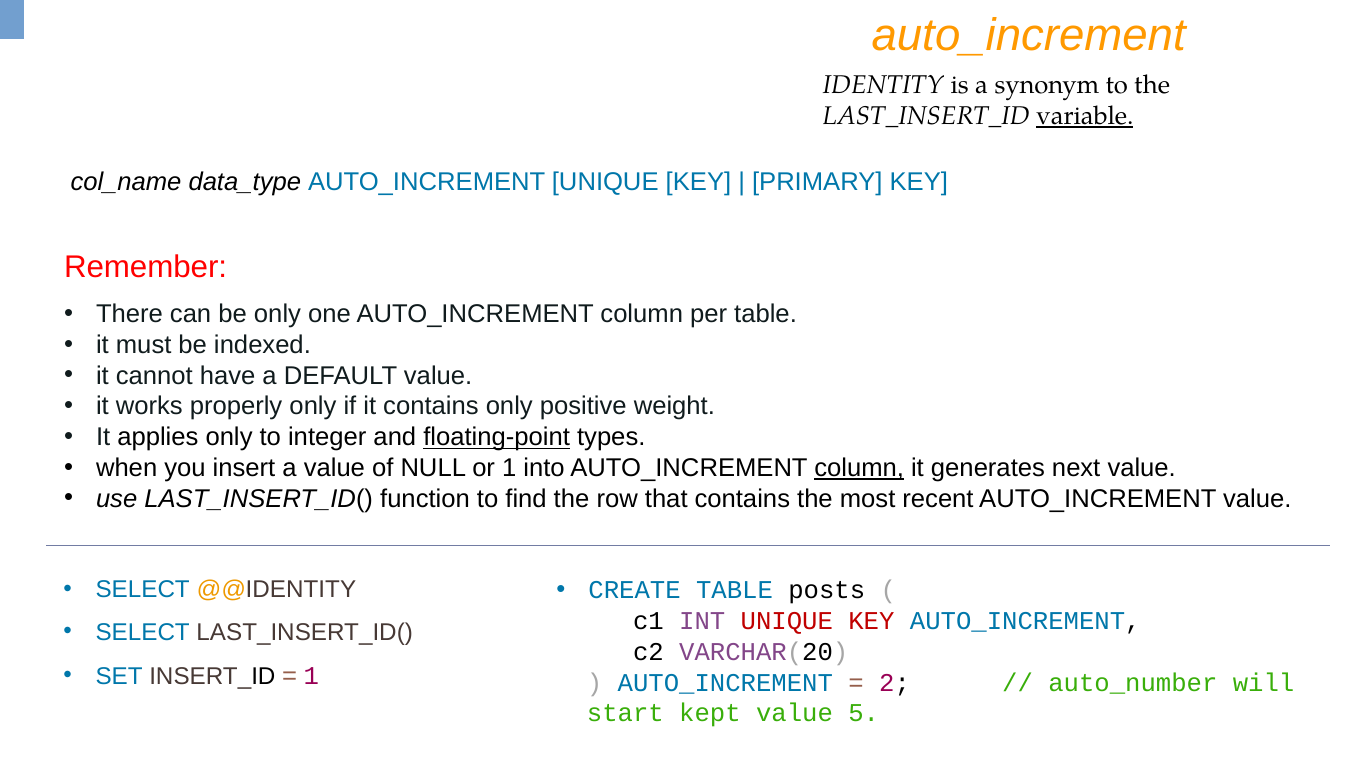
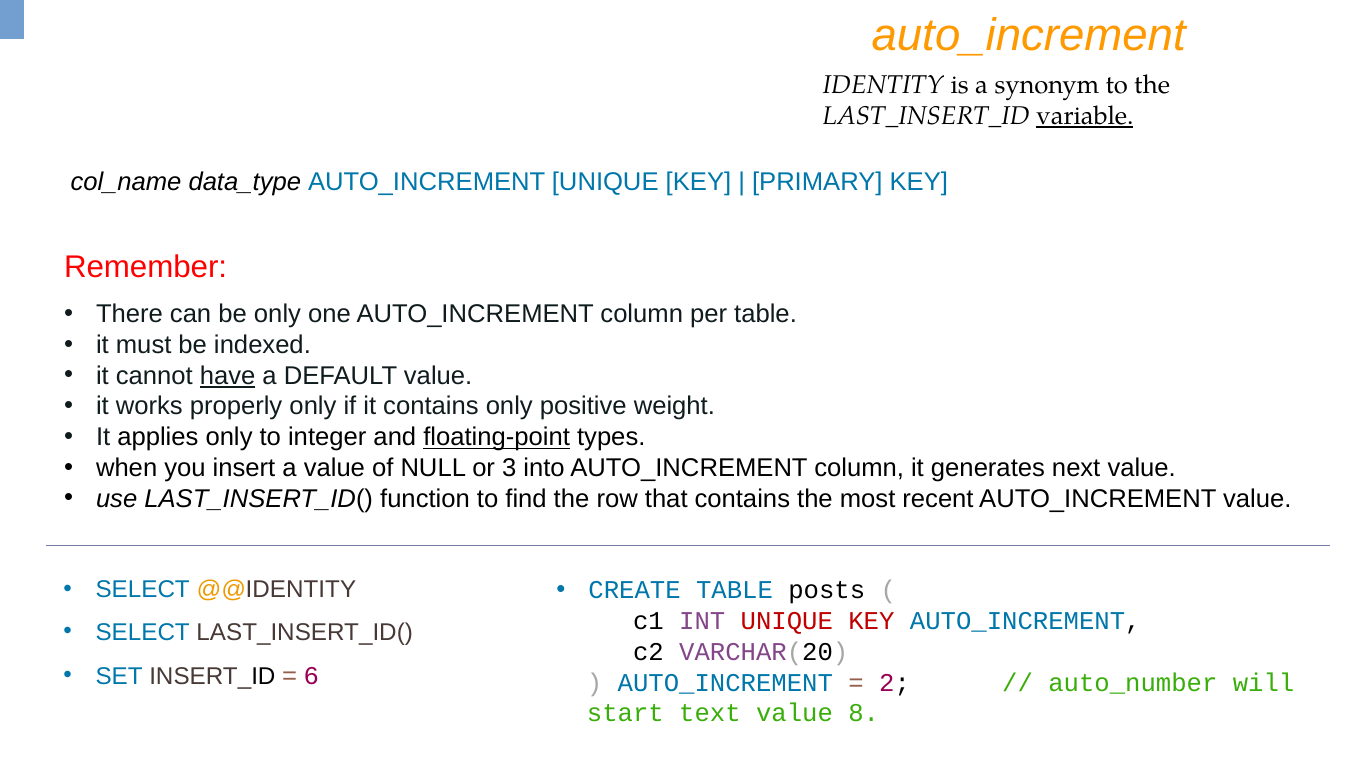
have underline: none -> present
or 1: 1 -> 3
column at (859, 468) underline: present -> none
1 at (311, 676): 1 -> 6
kept: kept -> text
5: 5 -> 8
